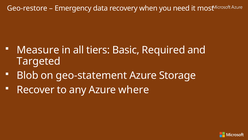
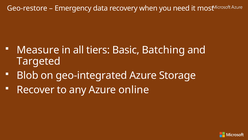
Required: Required -> Batching
geo-statement: geo-statement -> geo-integrated
where: where -> online
